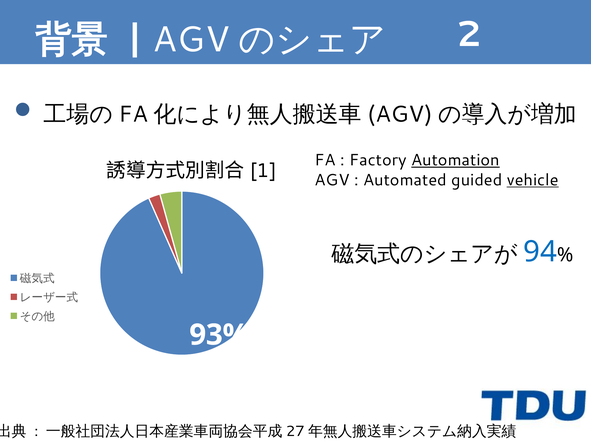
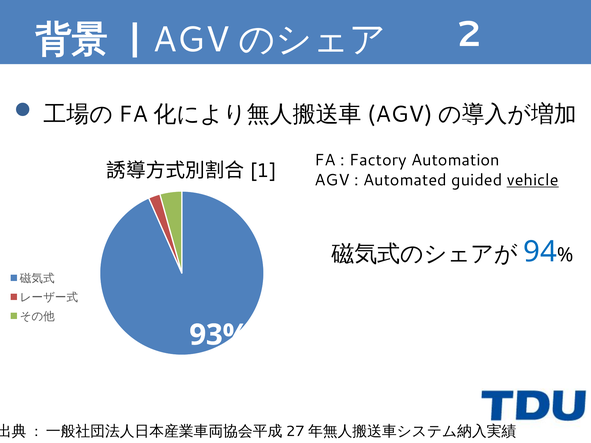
Automation underline: present -> none
